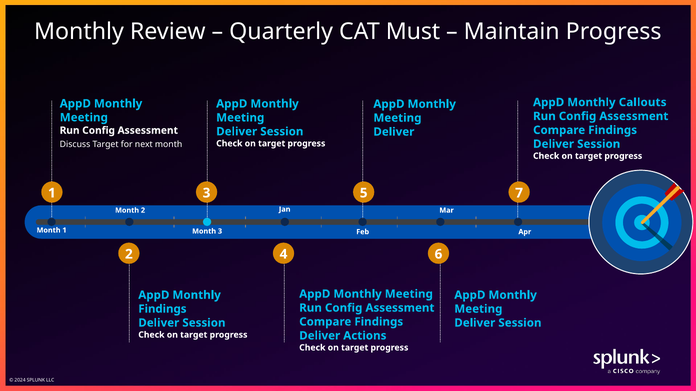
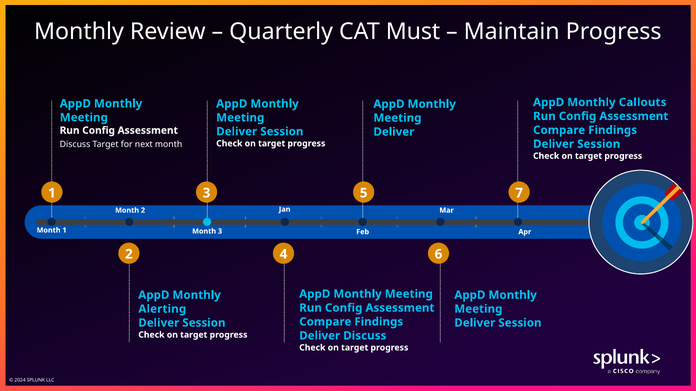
Findings at (162, 309): Findings -> Alerting
Deliver Actions: Actions -> Discuss
